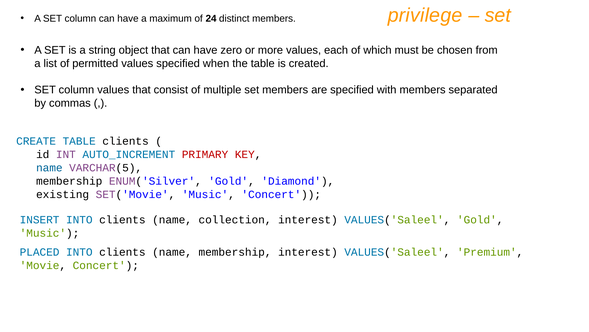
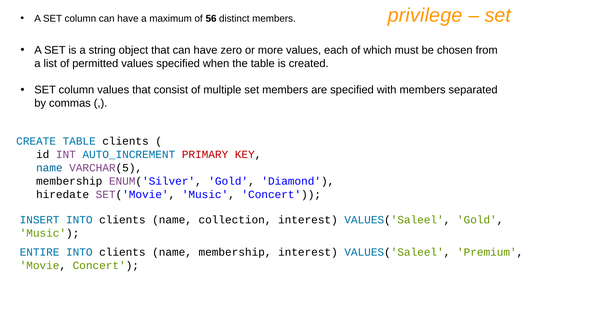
24: 24 -> 56
existing: existing -> hiredate
PLACED: PLACED -> ENTIRE
